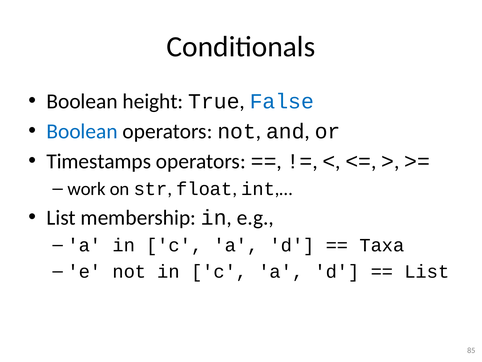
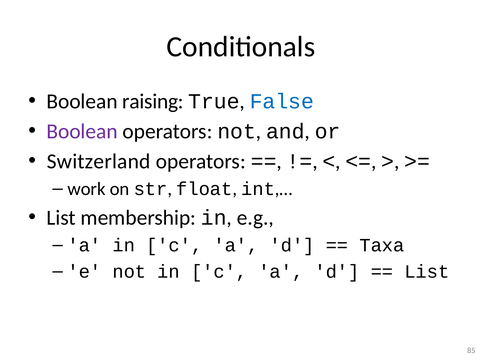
height: height -> raising
Boolean at (82, 131) colour: blue -> purple
Timestamps: Timestamps -> Switzerland
